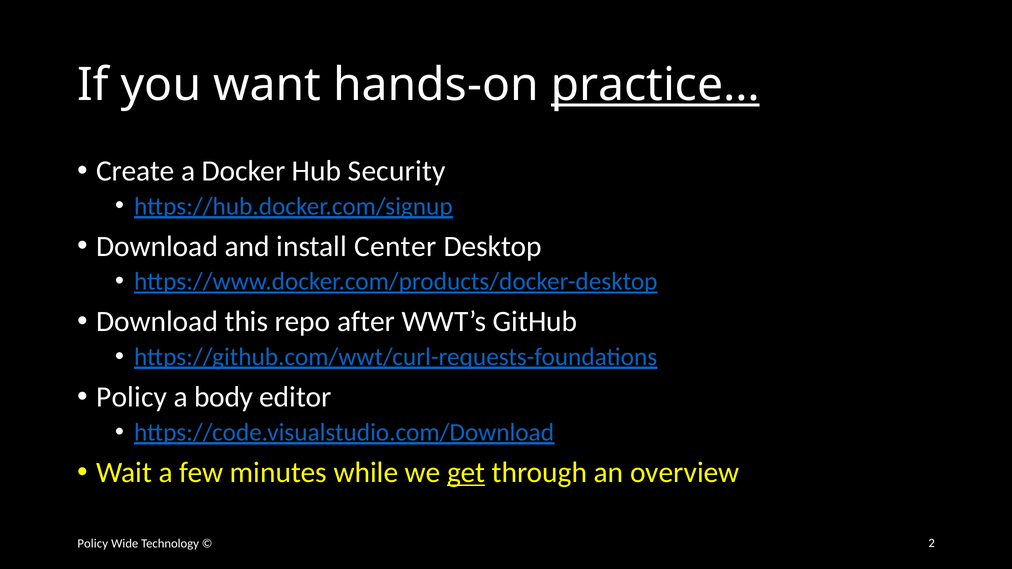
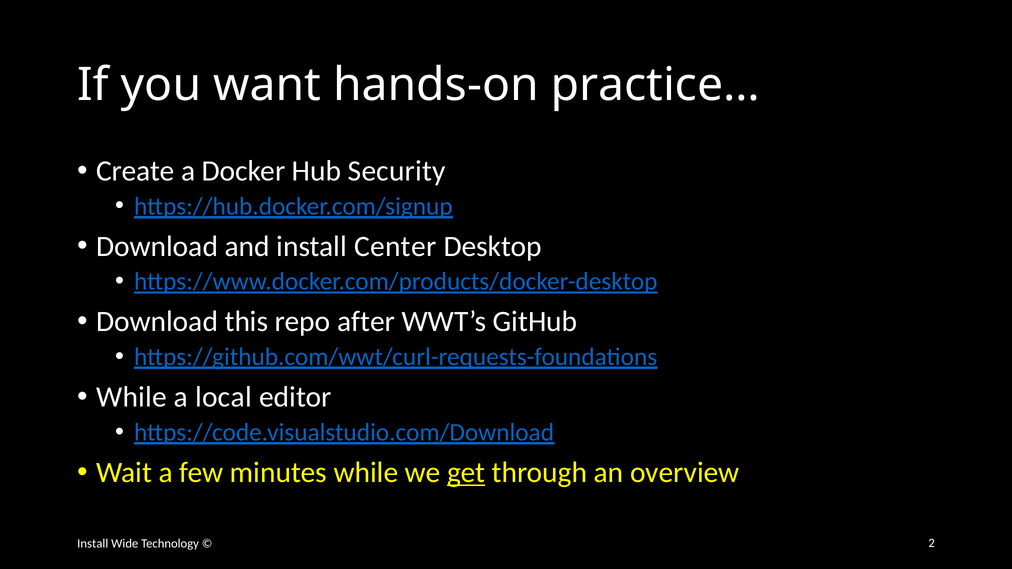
practice… underline: present -> none
Policy at (132, 397): Policy -> While
body: body -> local
Policy at (93, 544): Policy -> Install
